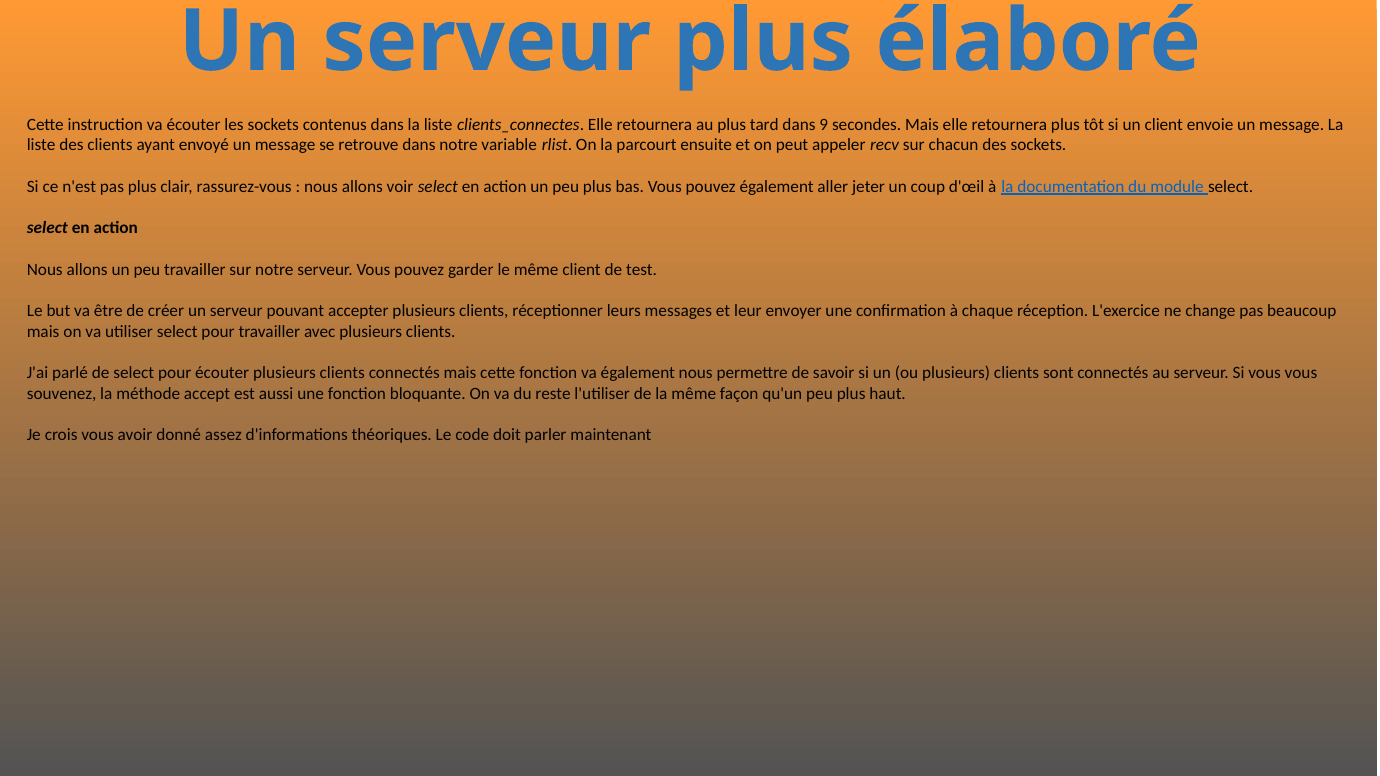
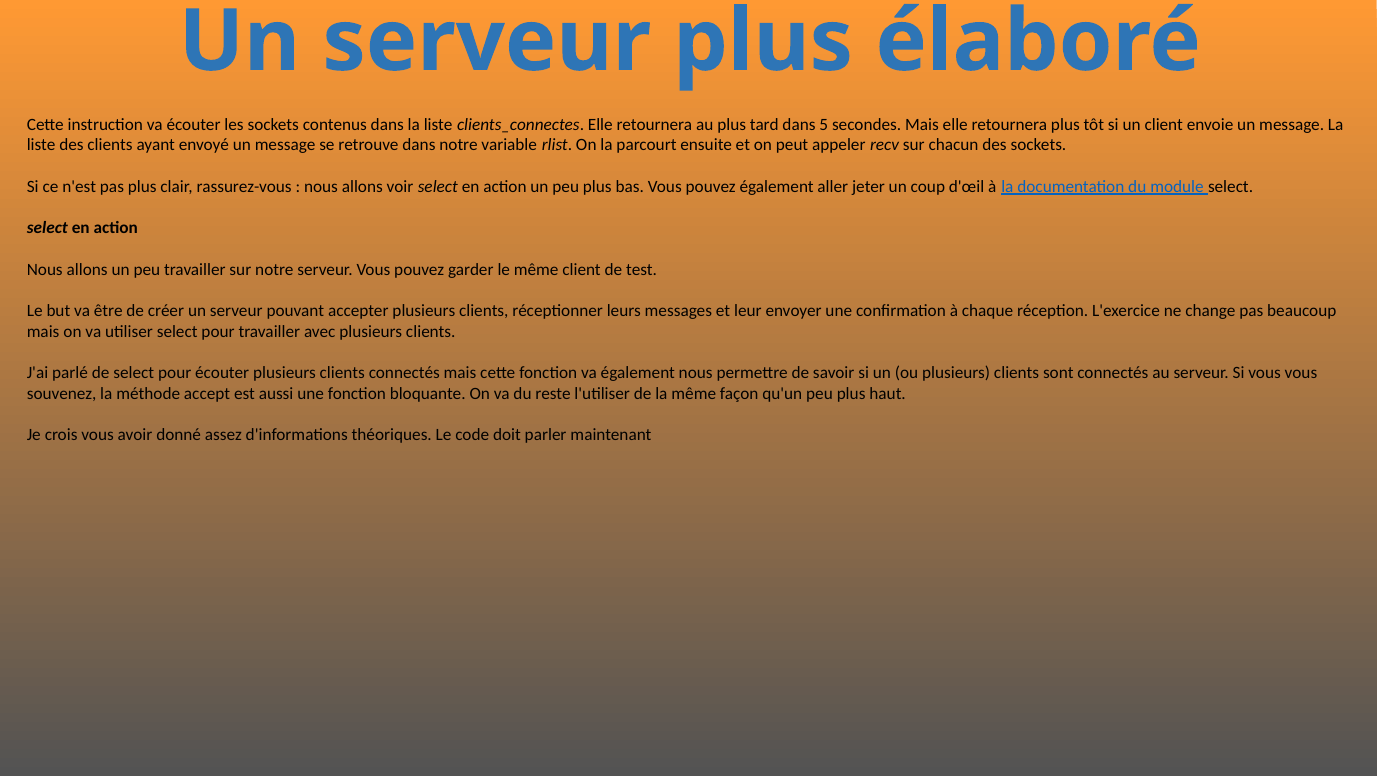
9: 9 -> 5
